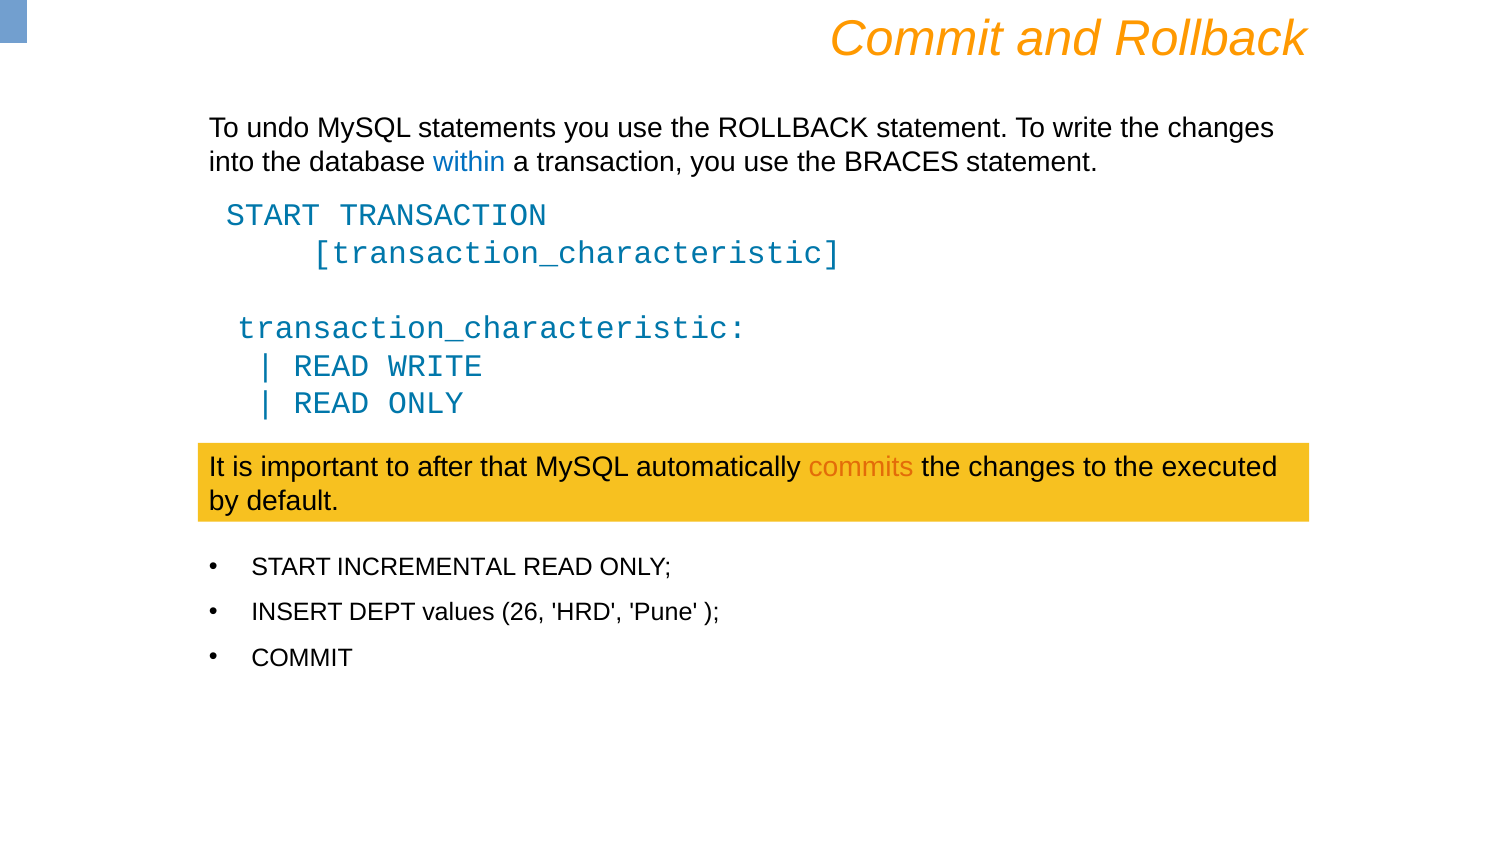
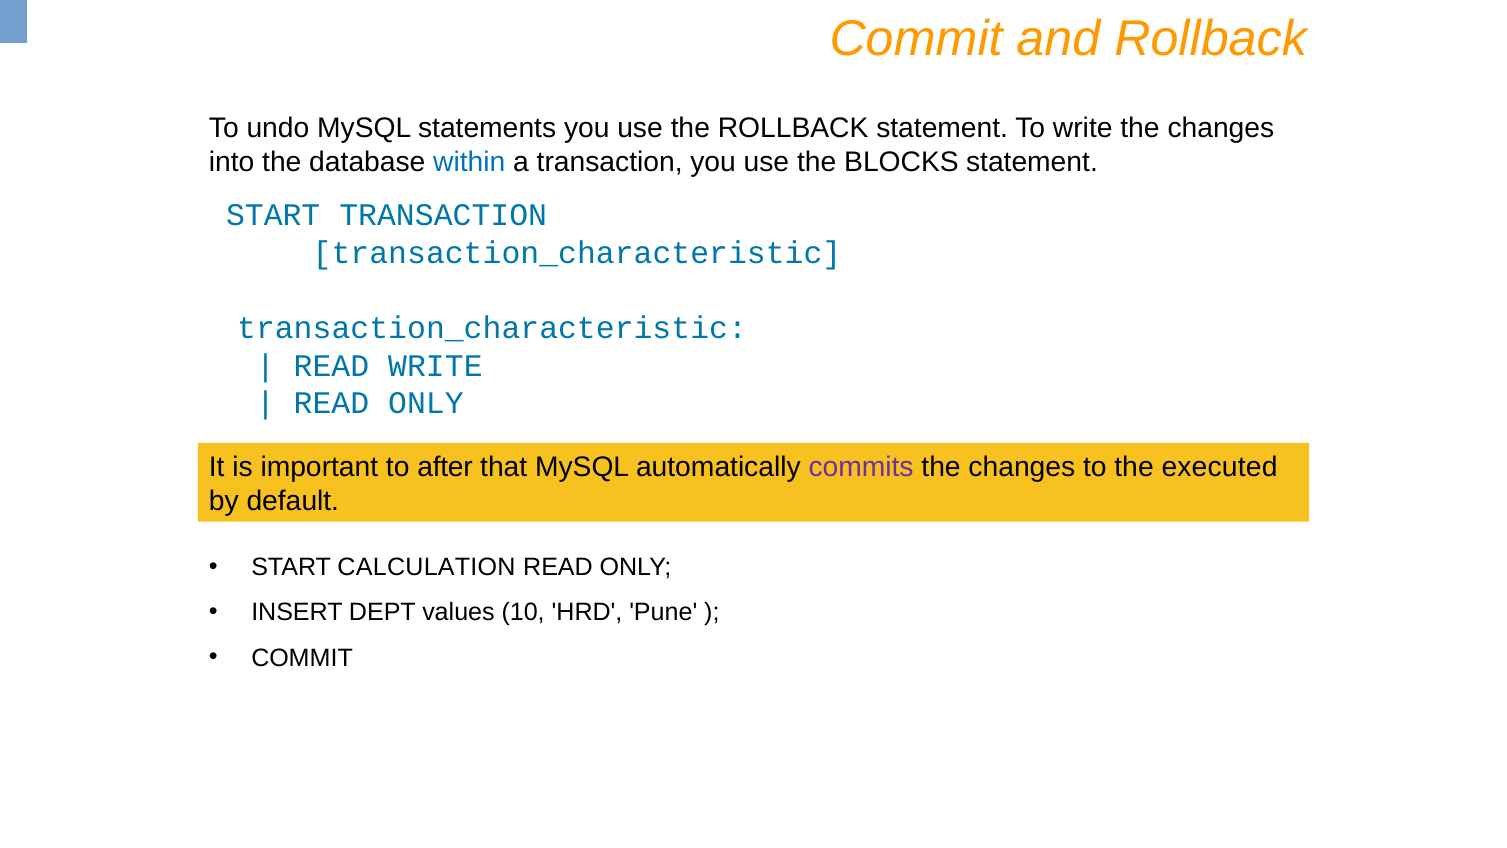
BRACES: BRACES -> BLOCKS
commits colour: orange -> purple
INCREMENTAL: INCREMENTAL -> CALCULATION
26: 26 -> 10
